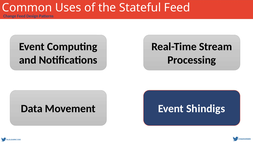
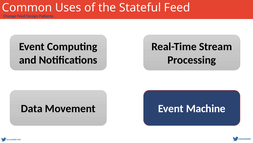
Shindigs: Shindigs -> Machine
